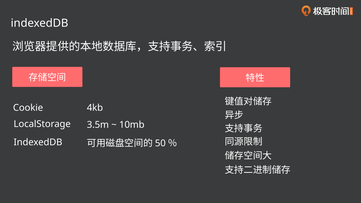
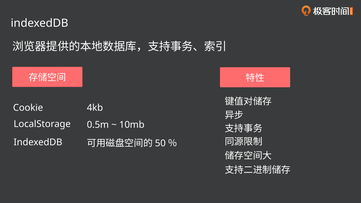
3.5m: 3.5m -> 0.5m
